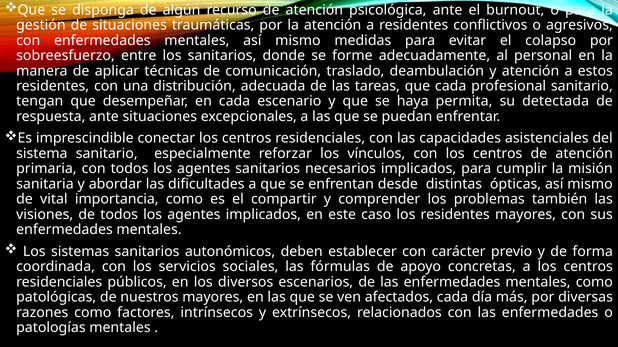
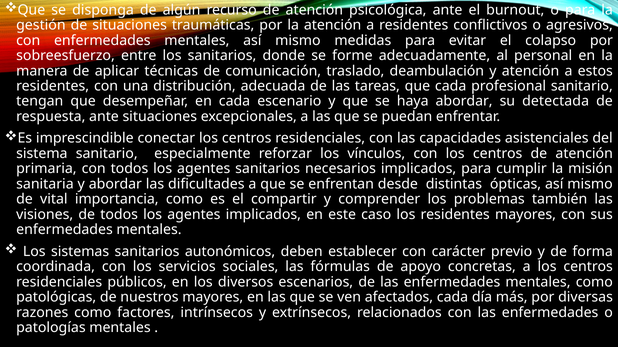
haya permita: permita -> abordar
